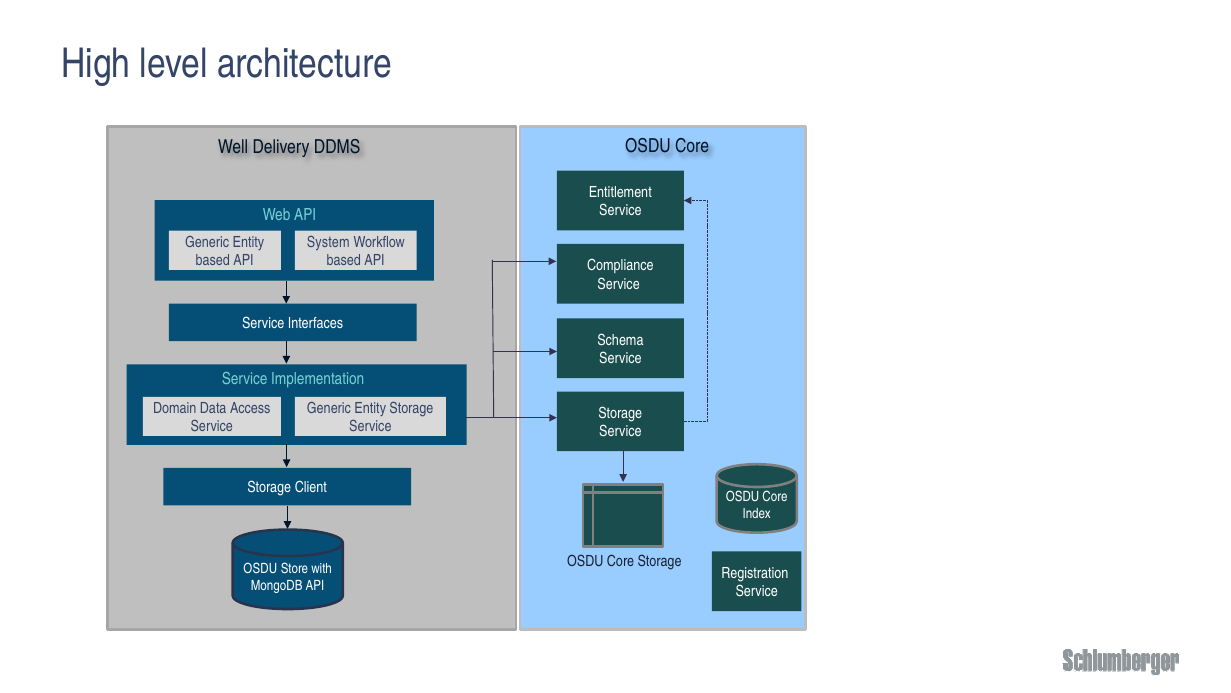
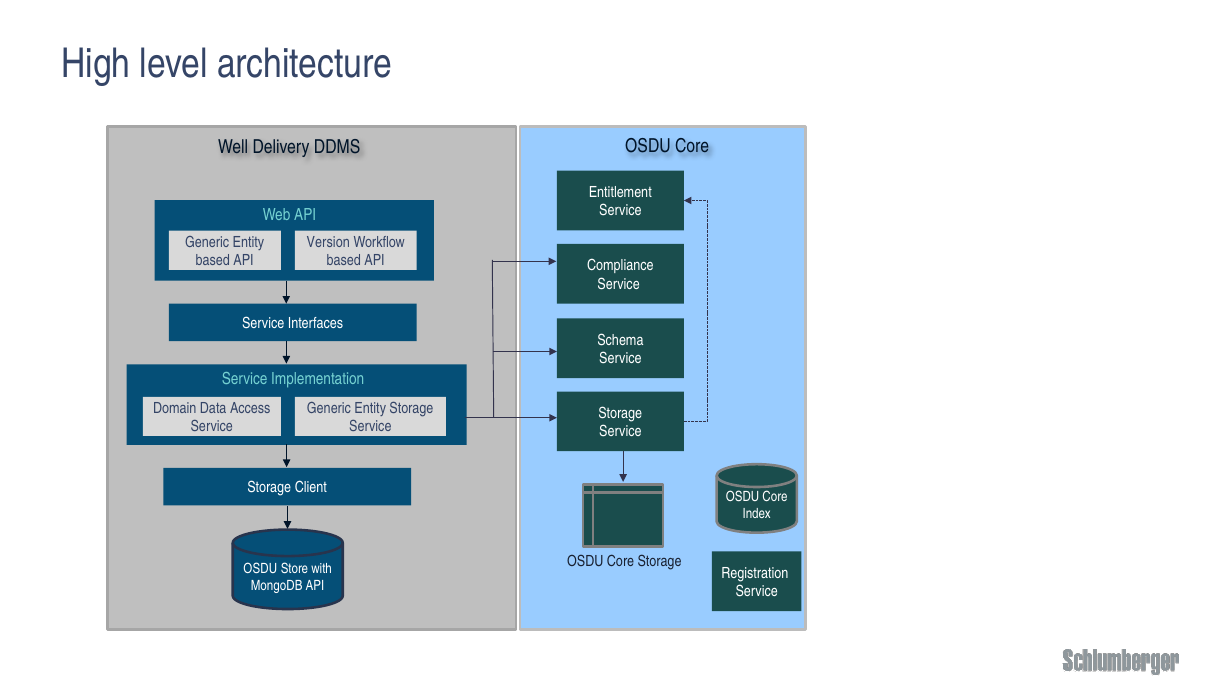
System: System -> Version
